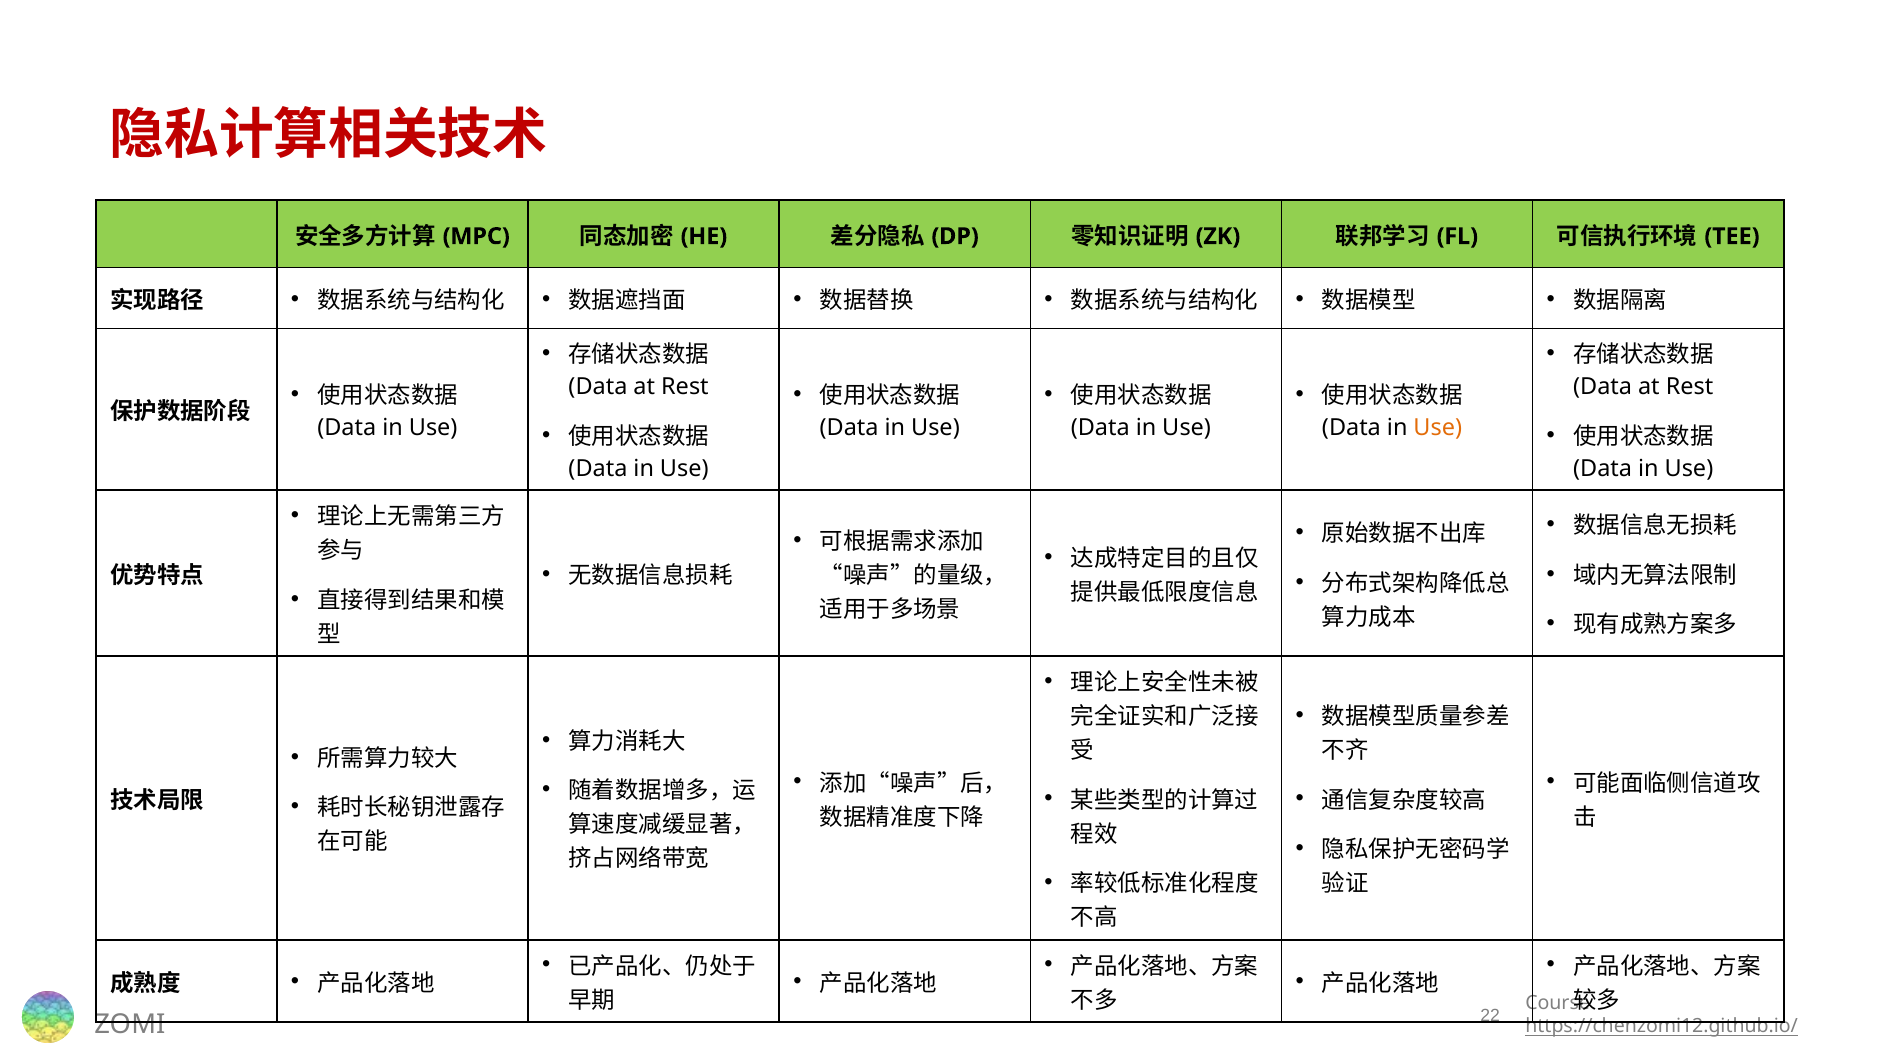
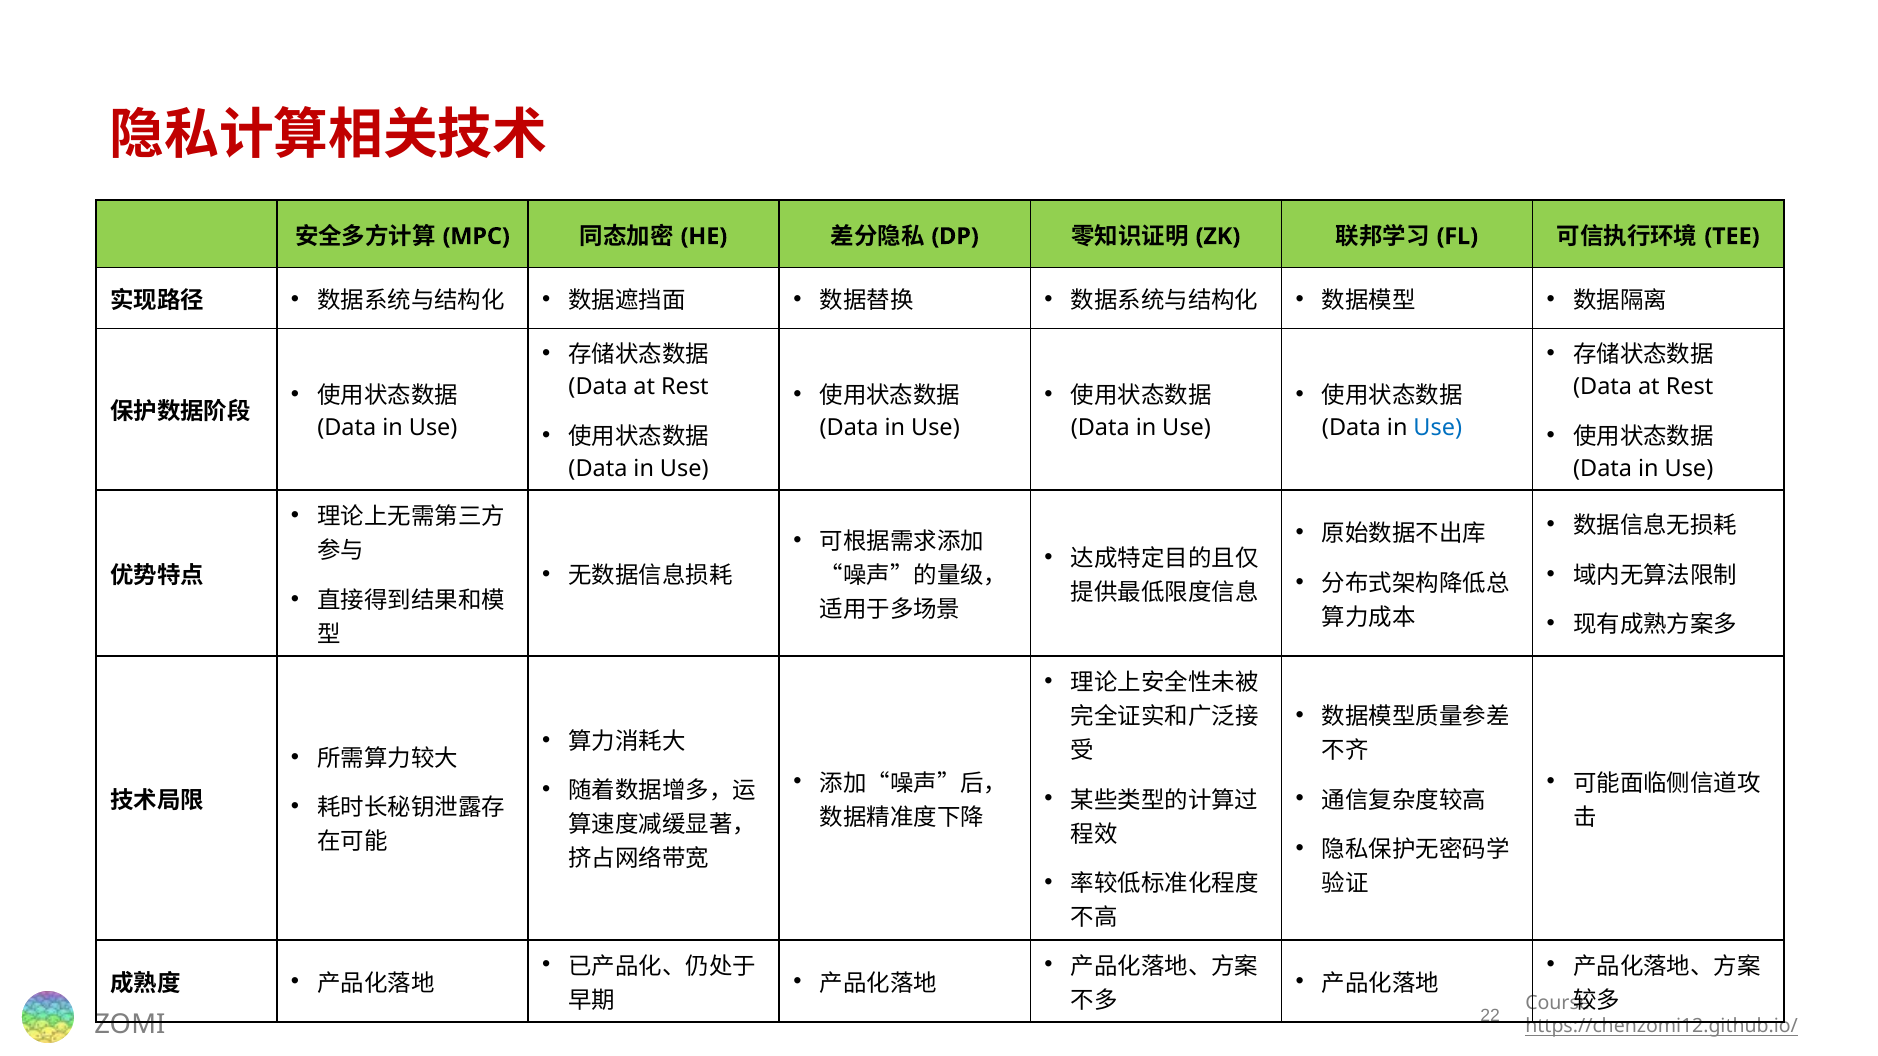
Use at (1438, 428) colour: orange -> blue
